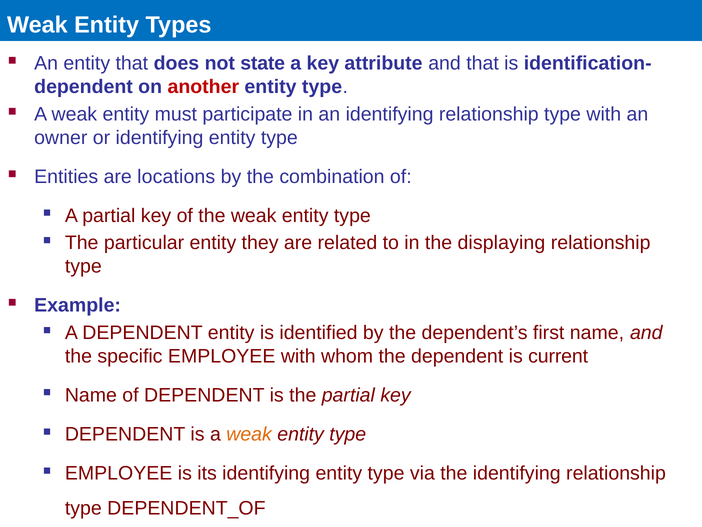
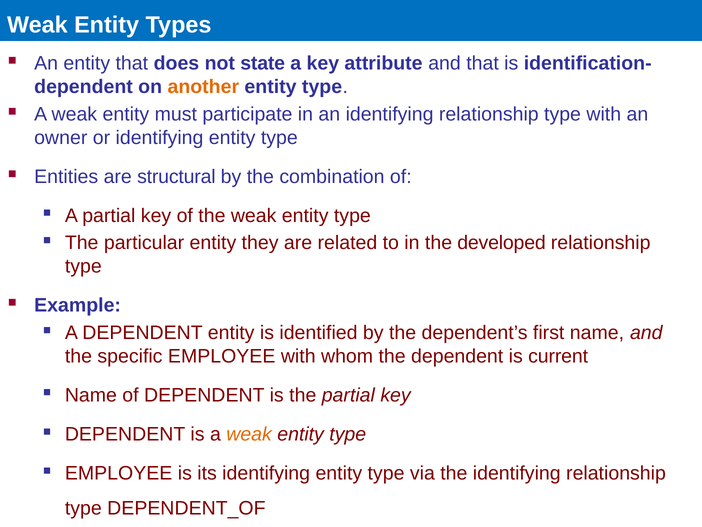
another colour: red -> orange
locations: locations -> structural
displaying: displaying -> developed
